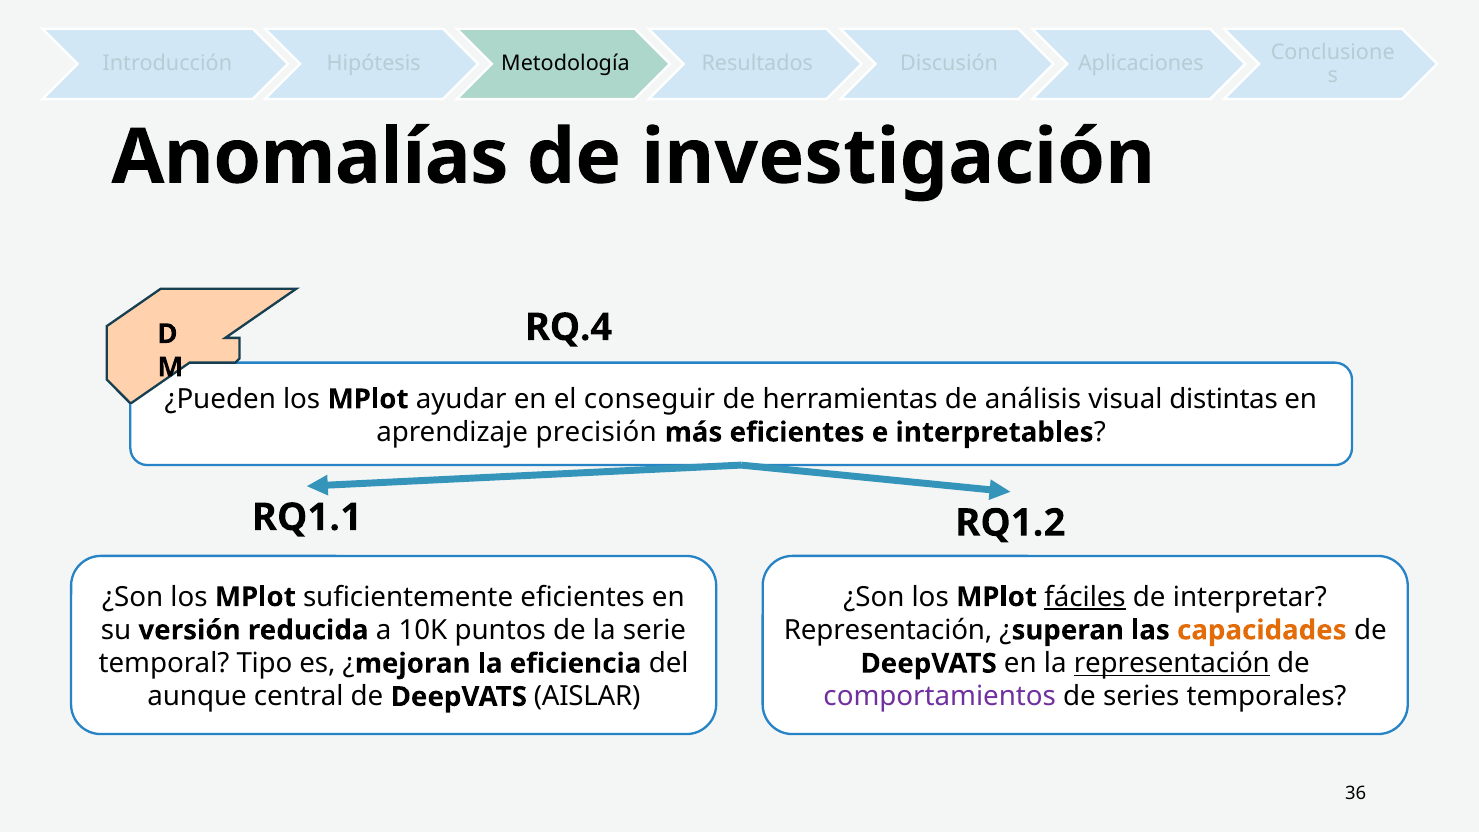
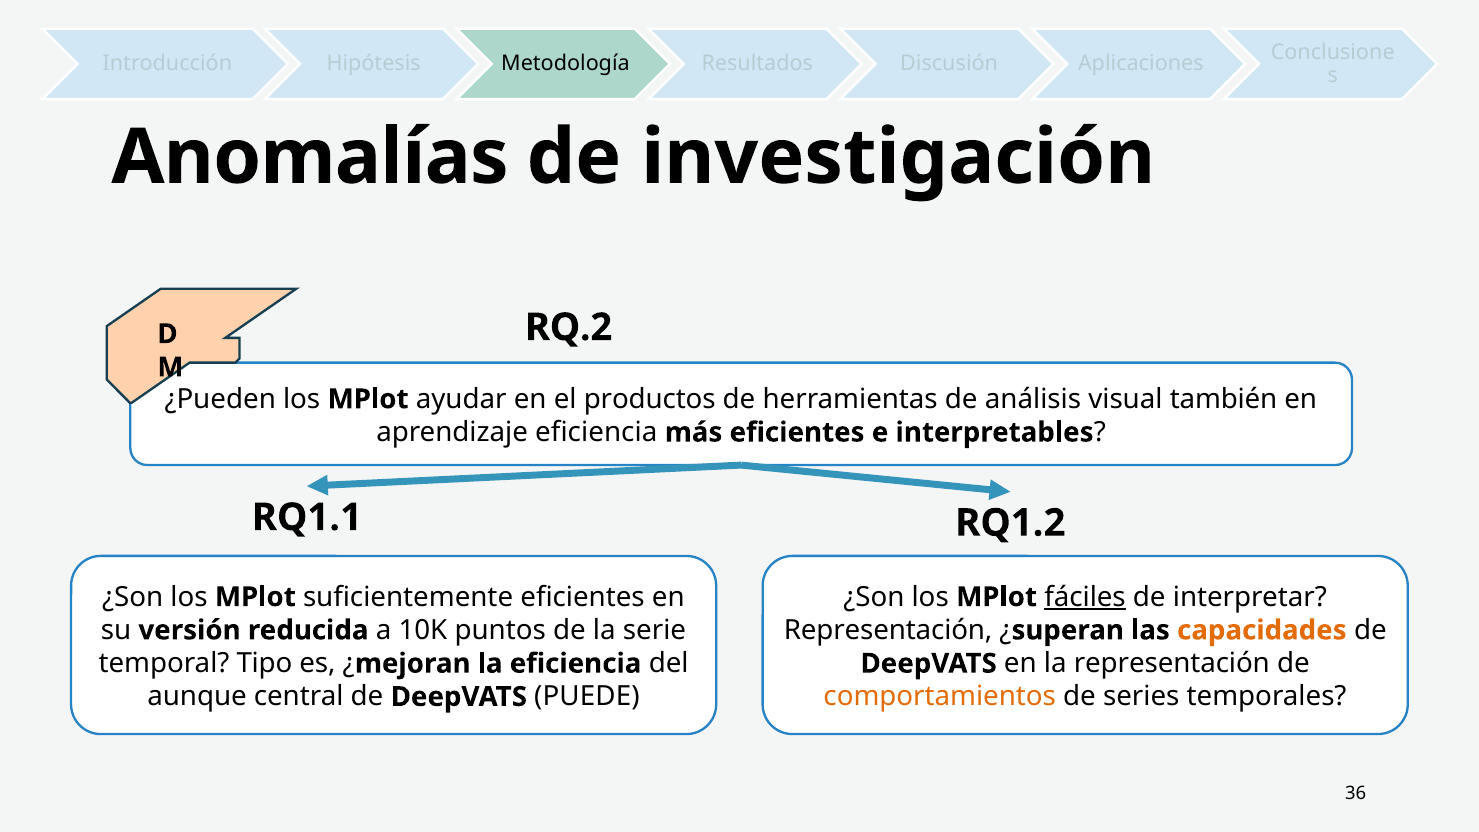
RQ.4: RQ.4 -> RQ.2
conseguir: conseguir -> productos
distintas: distintas -> también
aprendizaje precisión: precisión -> eficiencia
representación at (1172, 664) underline: present -> none
AISLAR: AISLAR -> PUEDE
comportamientos colour: purple -> orange
